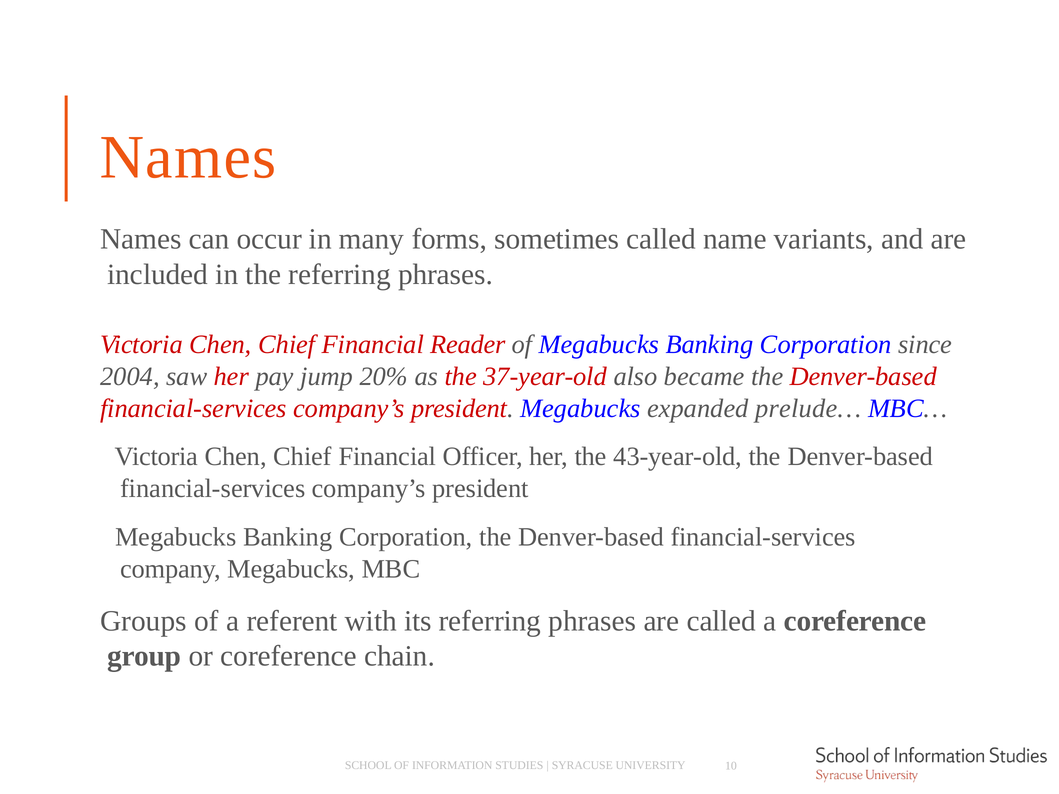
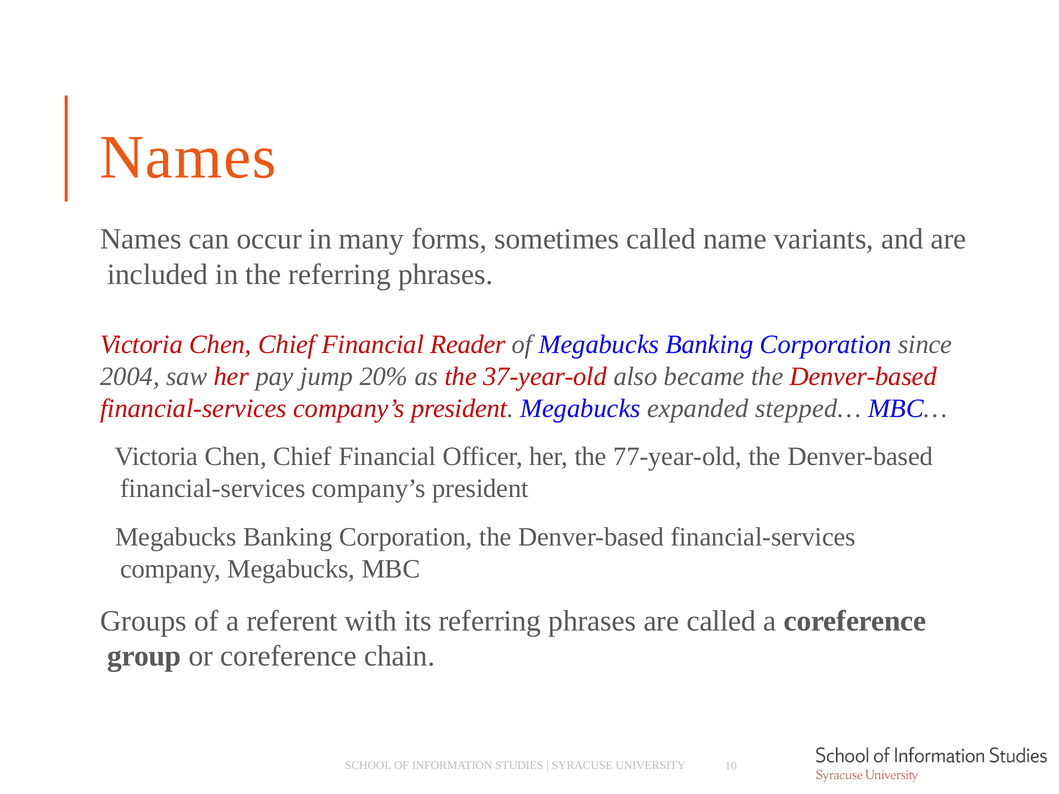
prelude…: prelude… -> stepped…
43-year-old: 43-year-old -> 77-year-old
